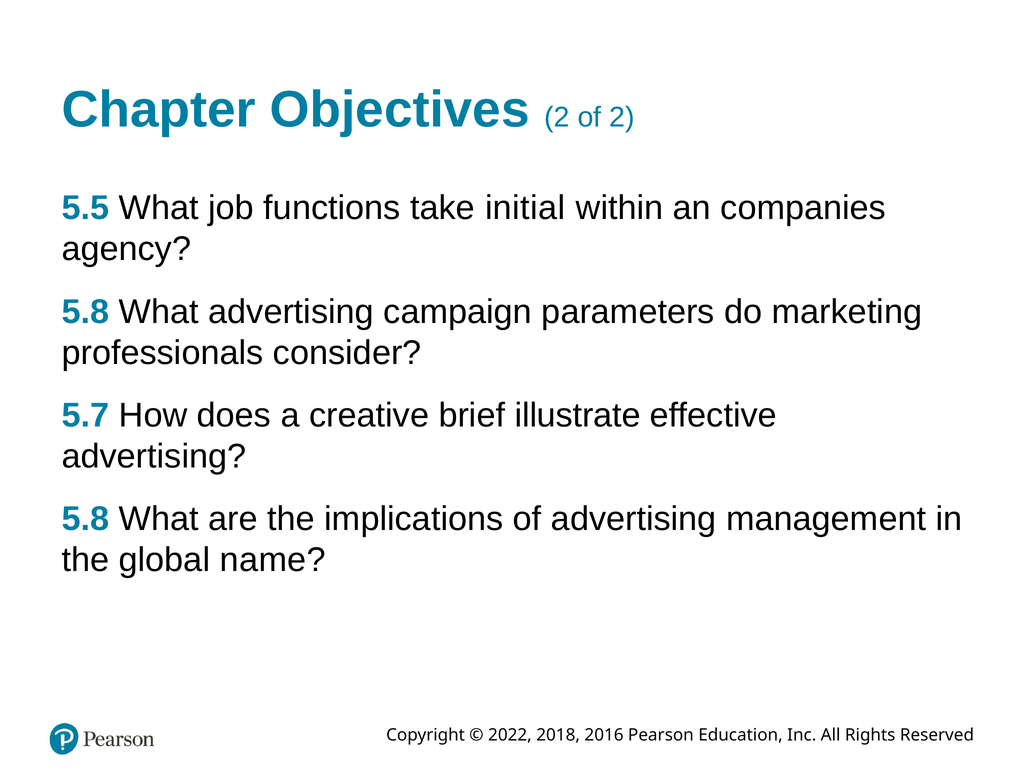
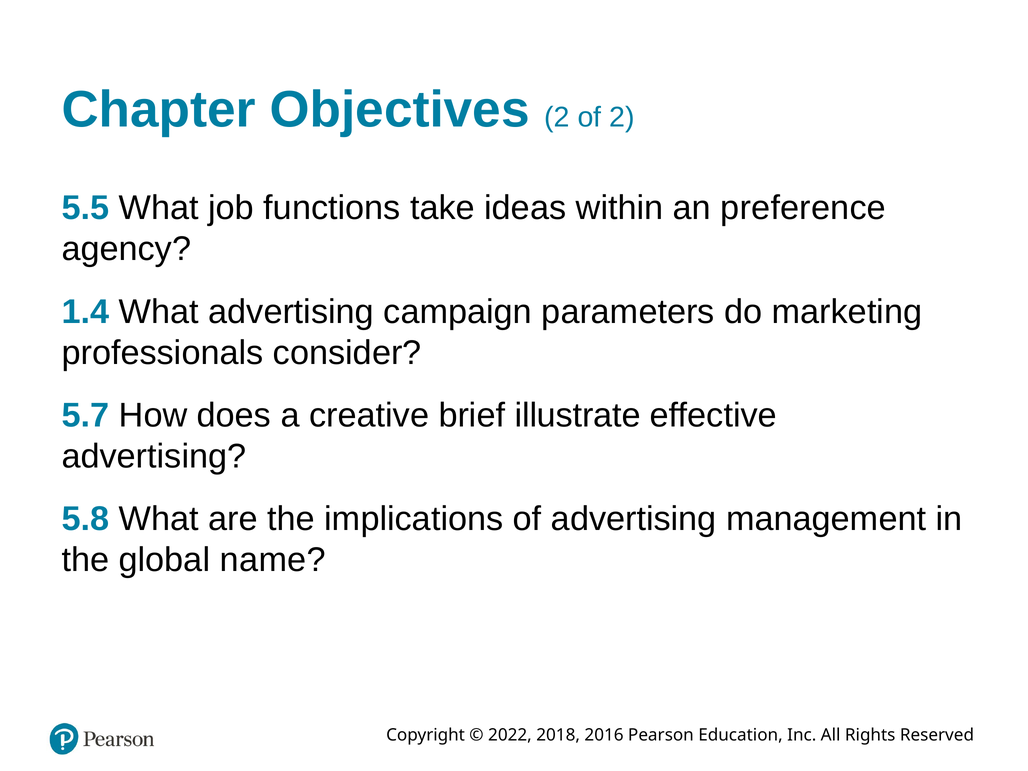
initial: initial -> ideas
companies: companies -> preference
5.8 at (85, 312): 5.8 -> 1.4
